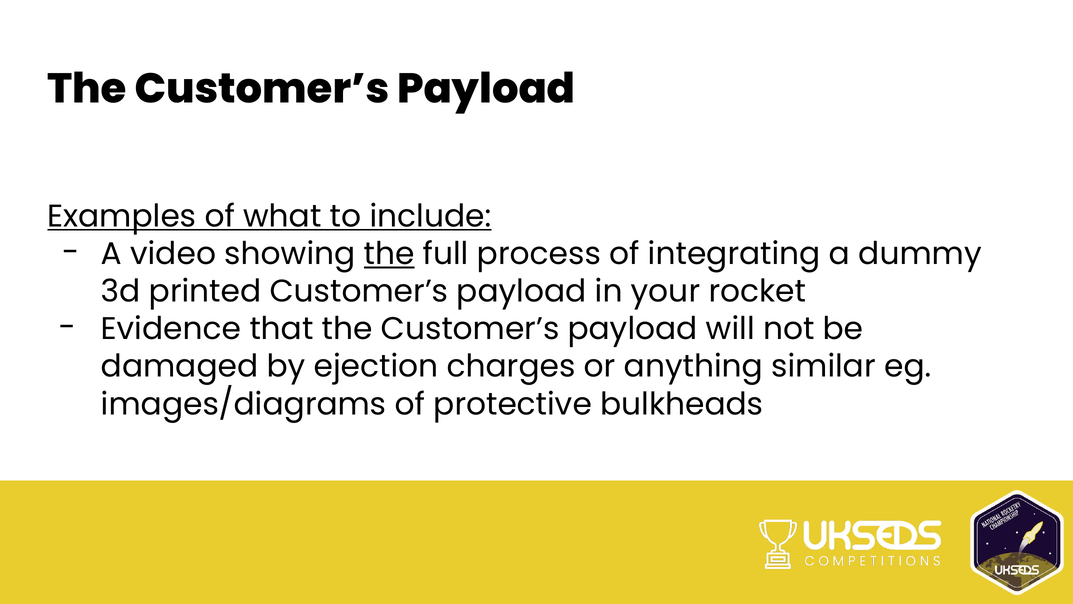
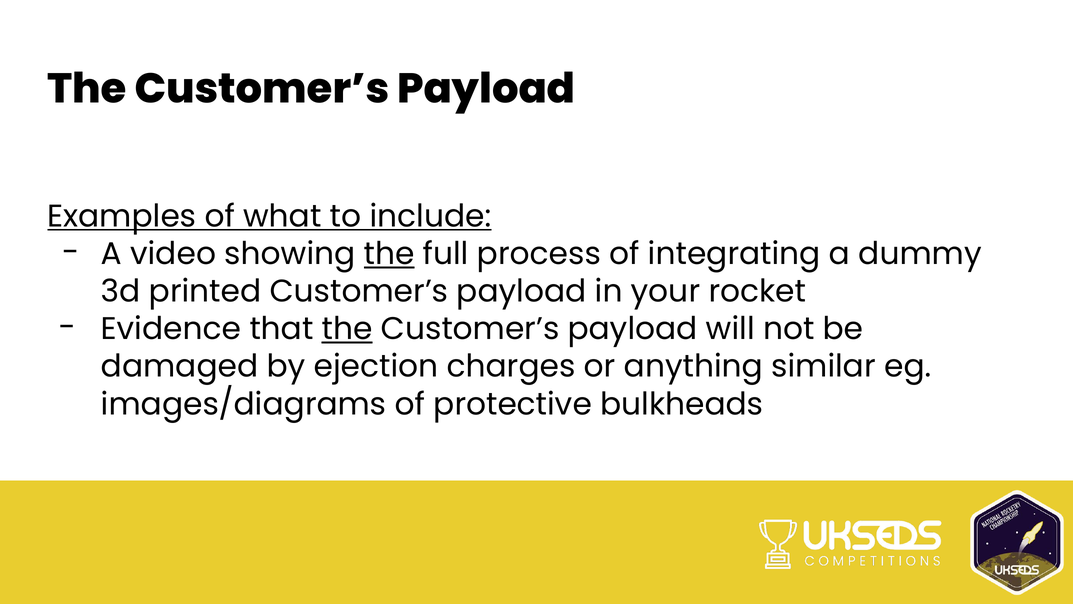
the at (347, 329) underline: none -> present
